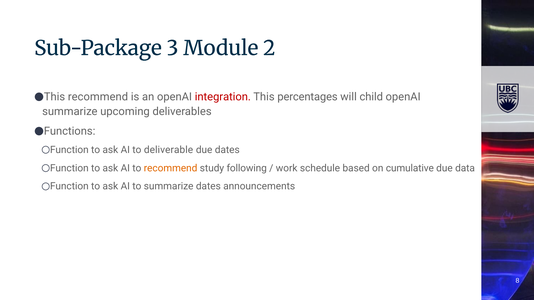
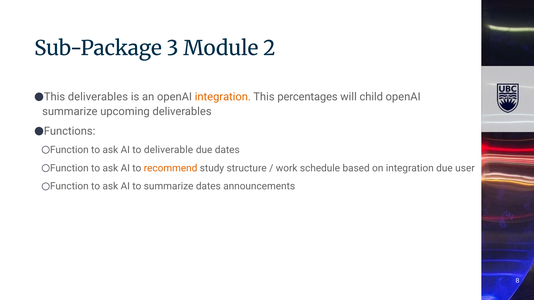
recommend at (98, 97): recommend -> deliverables
integration at (223, 97) colour: red -> orange
following: following -> structure
on cumulative: cumulative -> integration
data: data -> user
